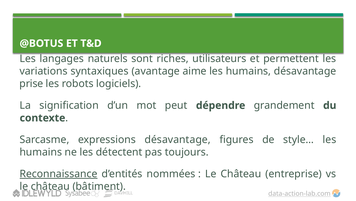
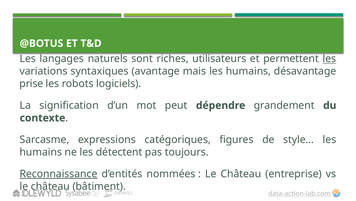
les at (329, 59) underline: none -> present
aime: aime -> mais
expressions désavantage: désavantage -> catégoriques
